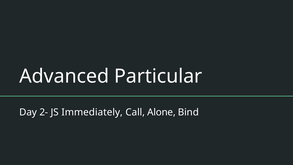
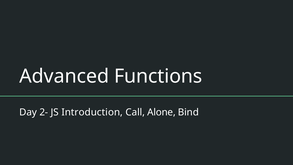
Particular: Particular -> Functions
Immediately: Immediately -> Introduction
